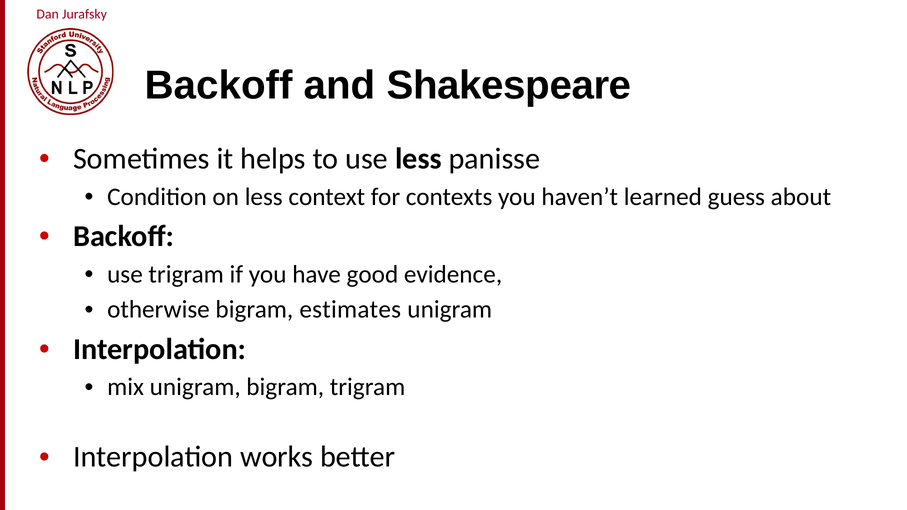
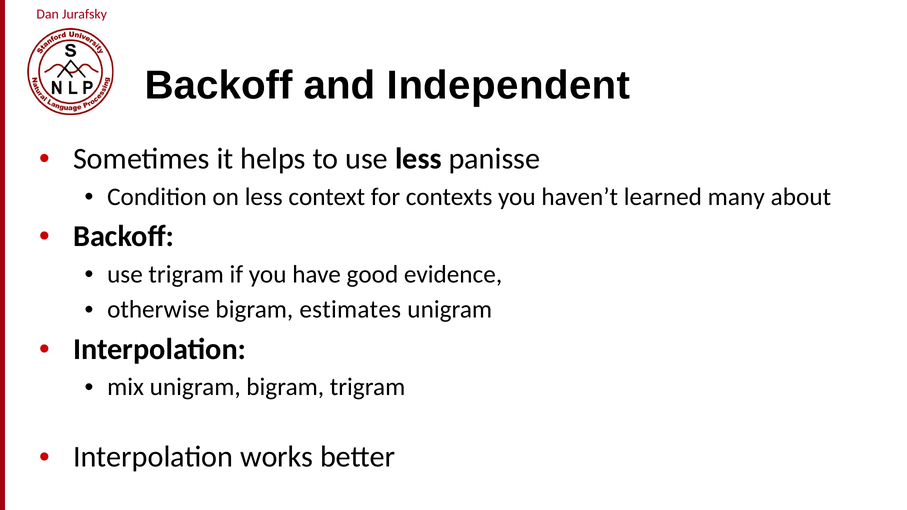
Shakespeare: Shakespeare -> Independent
guess: guess -> many
